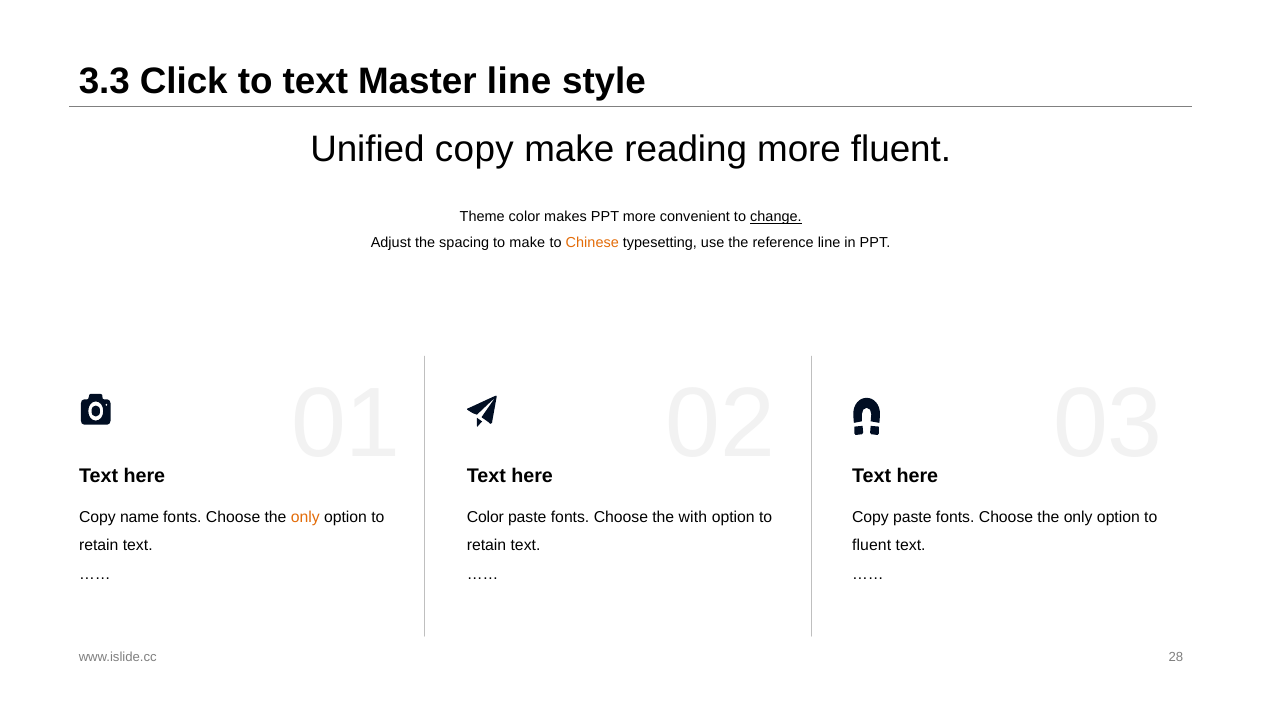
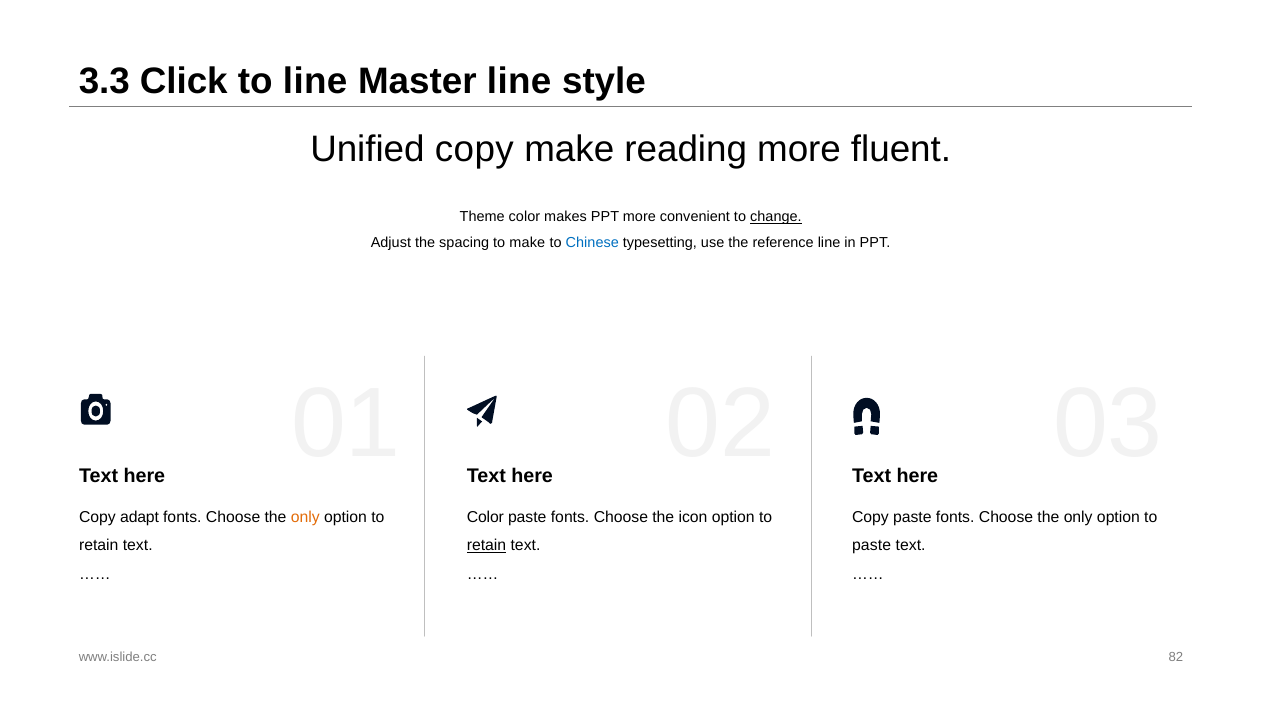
to text: text -> line
Chinese colour: orange -> blue
name: name -> adapt
with: with -> icon
retain at (487, 545) underline: none -> present
fluent at (872, 545): fluent -> paste
28: 28 -> 82
